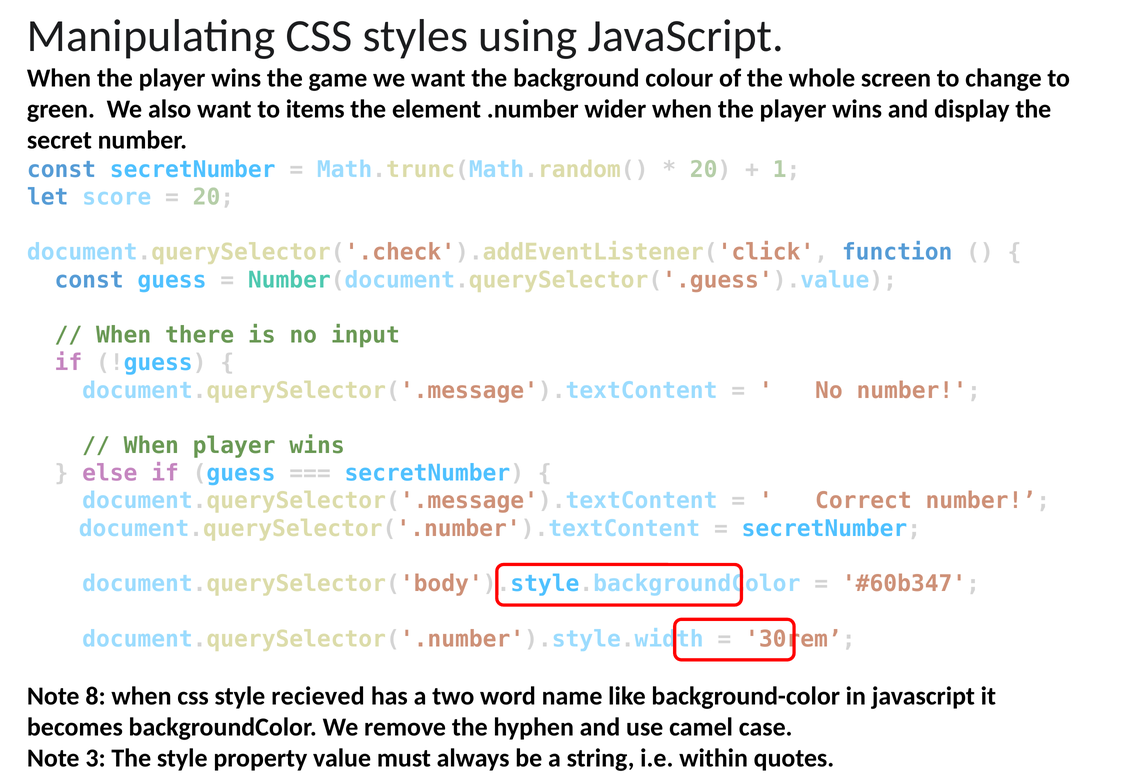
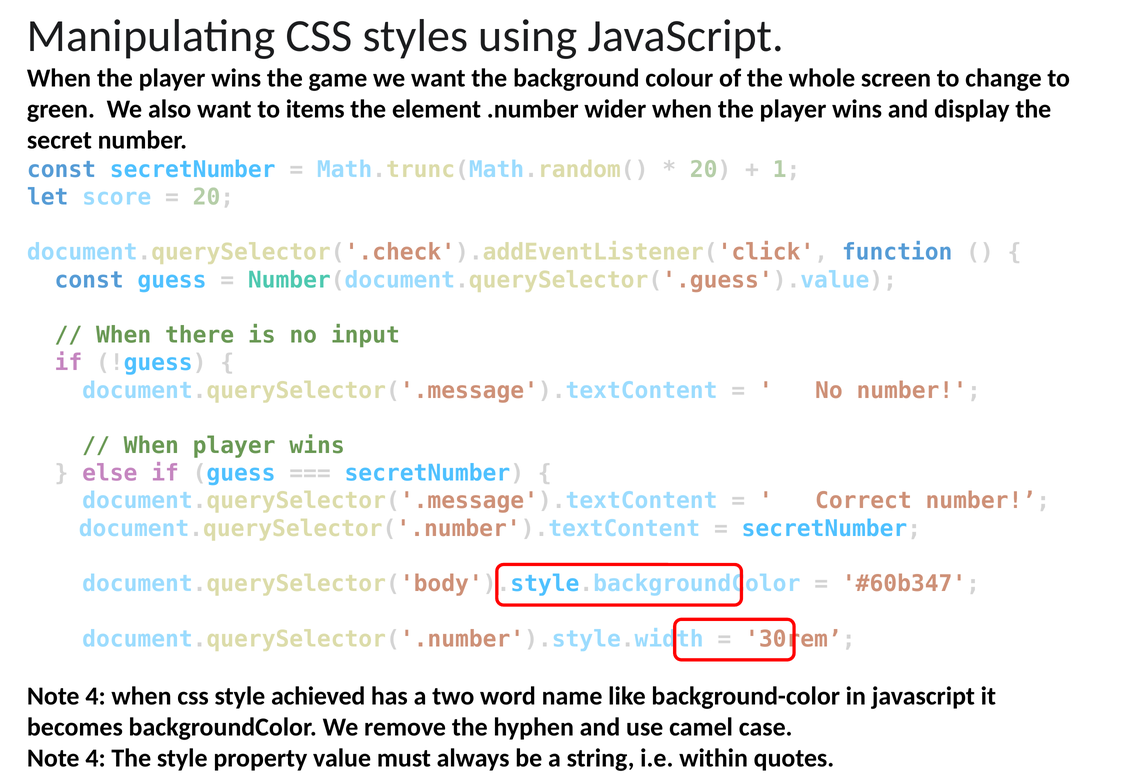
8 at (96, 696): 8 -> 4
recieved: recieved -> achieved
3 at (96, 758): 3 -> 4
